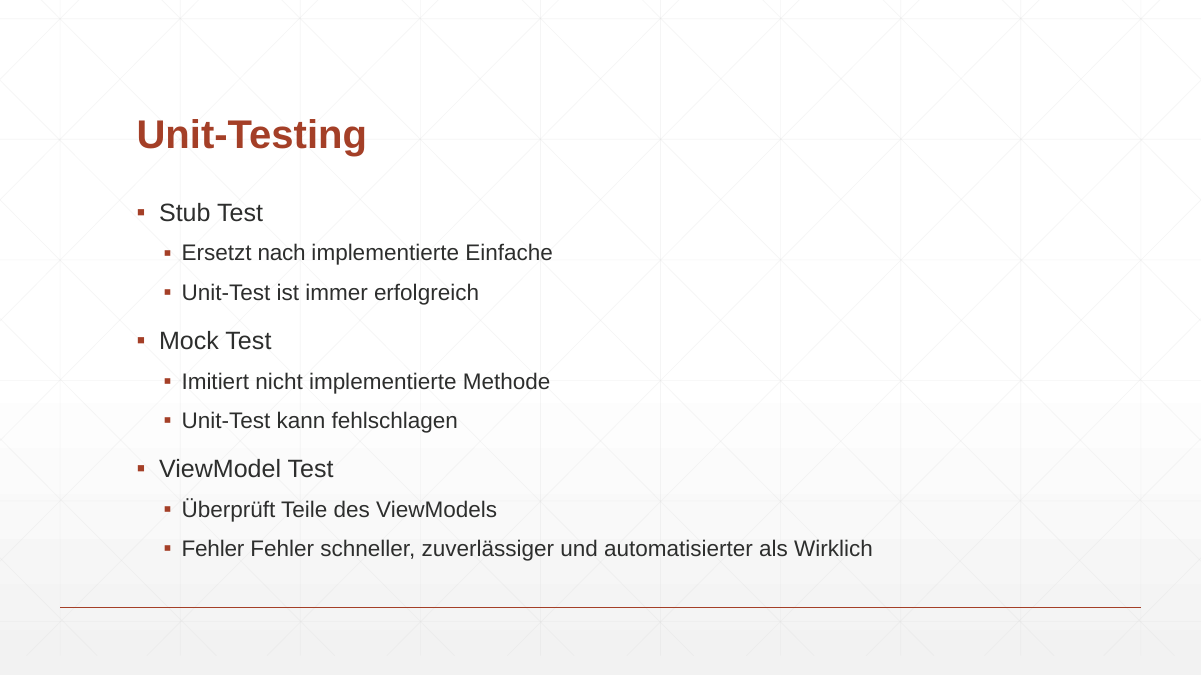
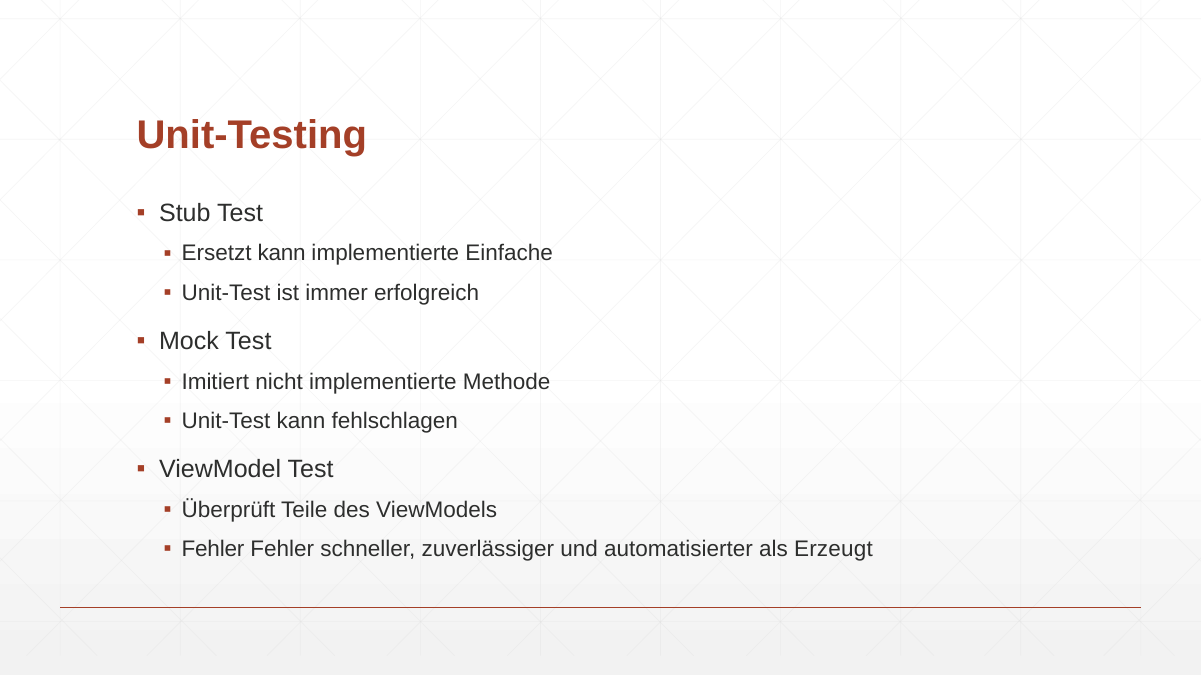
Ersetzt nach: nach -> kann
Wirklich: Wirklich -> Erzeugt
